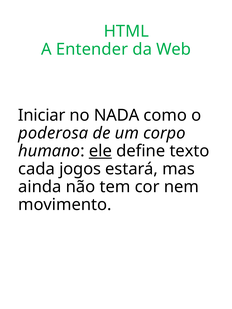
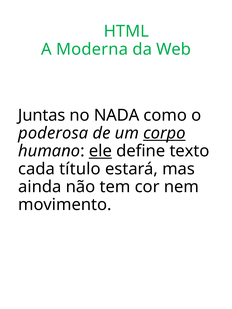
Entender: Entender -> Moderna
Iniciar: Iniciar -> Juntas
corpo underline: none -> present
jogos: jogos -> título
